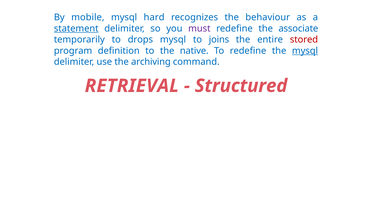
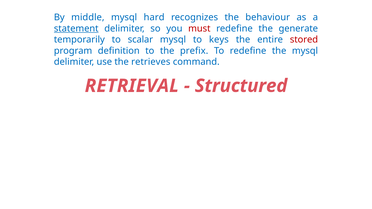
mobile: mobile -> middle
must colour: purple -> red
associate: associate -> generate
drops: drops -> scalar
joins: joins -> keys
native: native -> prefix
mysql at (305, 51) underline: present -> none
archiving: archiving -> retrieves
